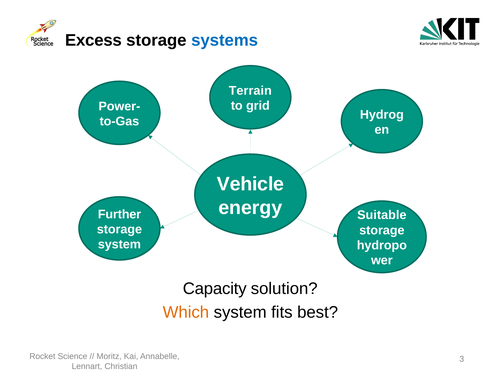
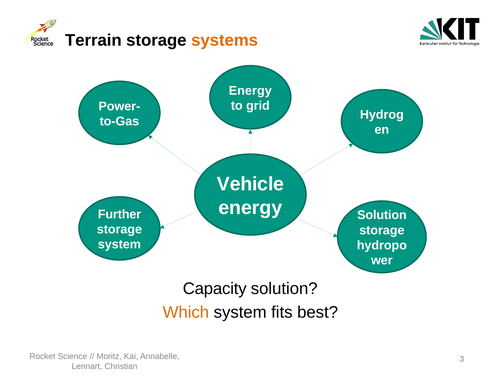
Excess: Excess -> Terrain
systems colour: blue -> orange
Terrain at (250, 91): Terrain -> Energy
Suitable at (382, 215): Suitable -> Solution
